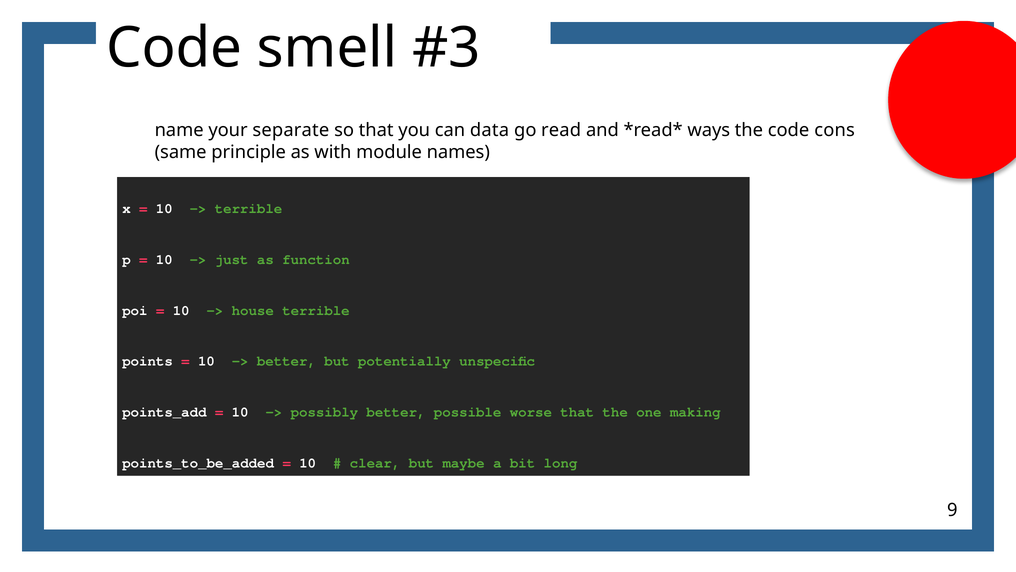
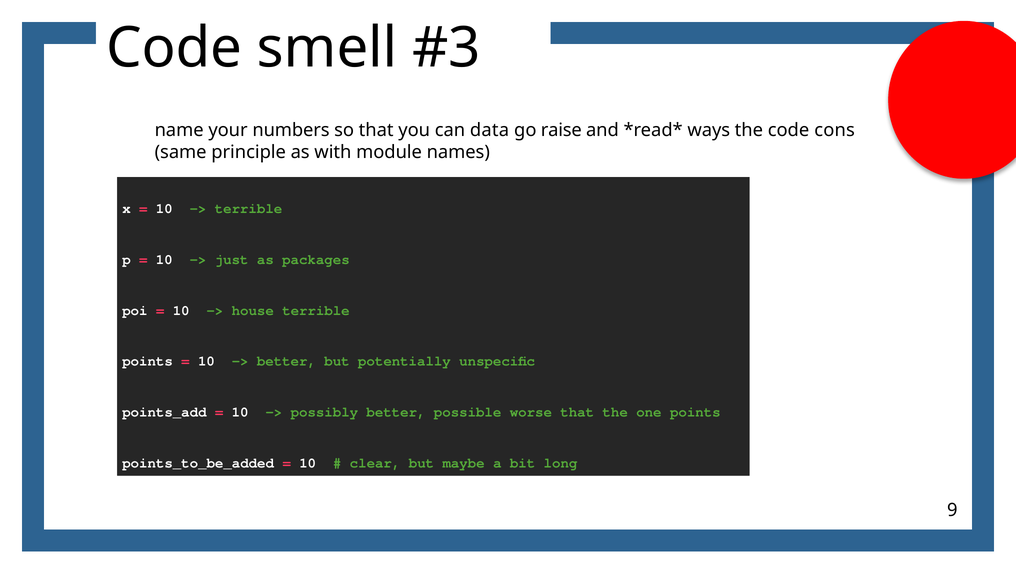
separate: separate -> numbers
read: read -> raise
function: function -> packages
one making: making -> points
